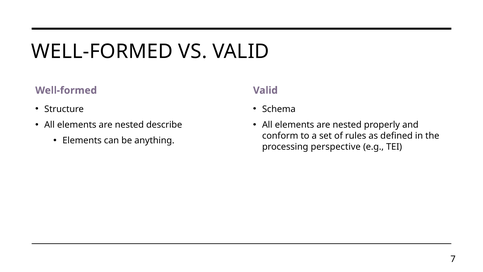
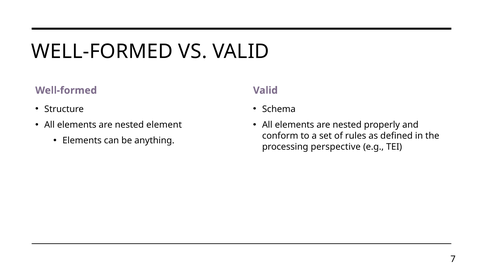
describe: describe -> element
